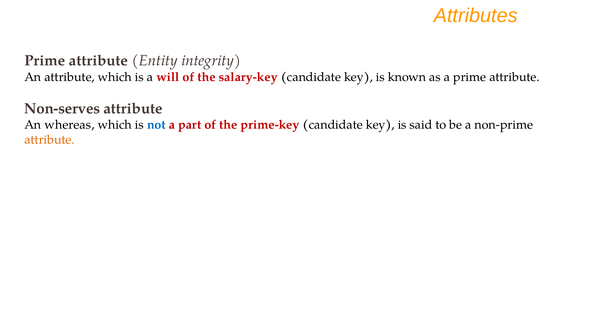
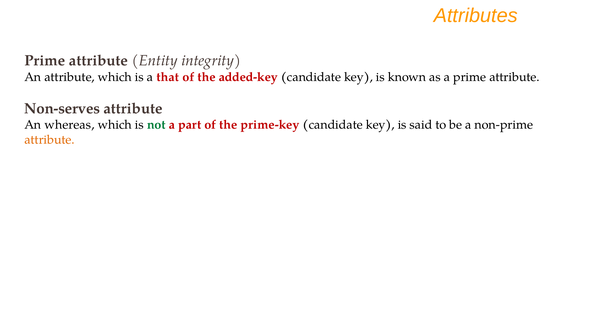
will: will -> that
salary-key: salary-key -> added-key
not colour: blue -> green
